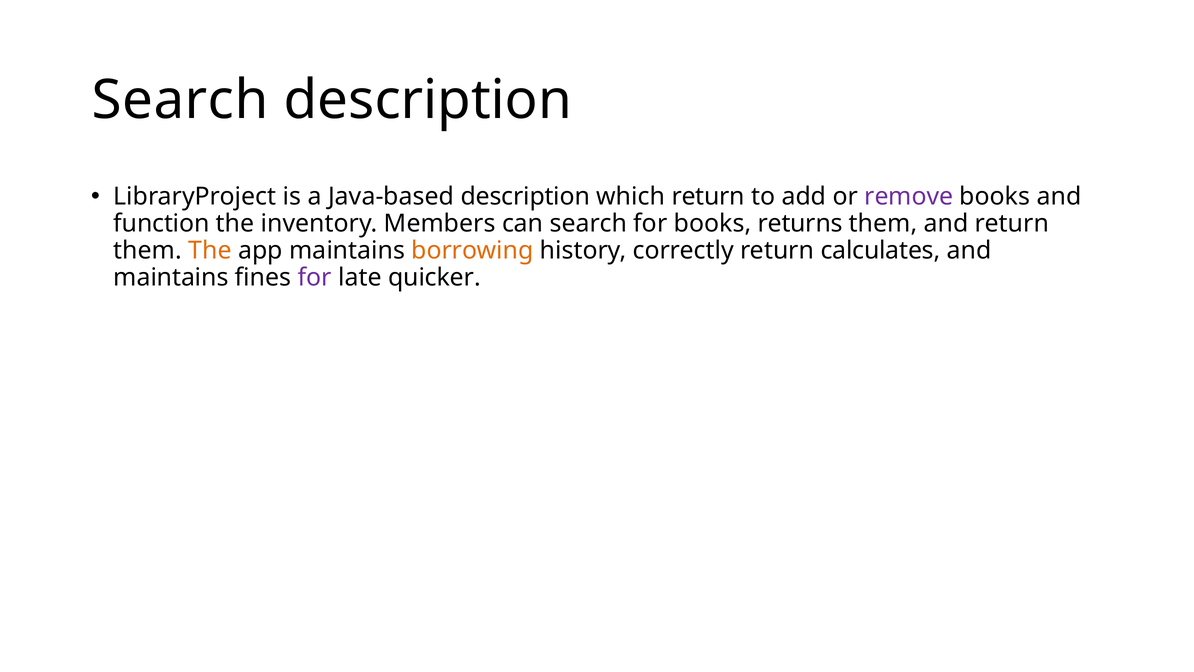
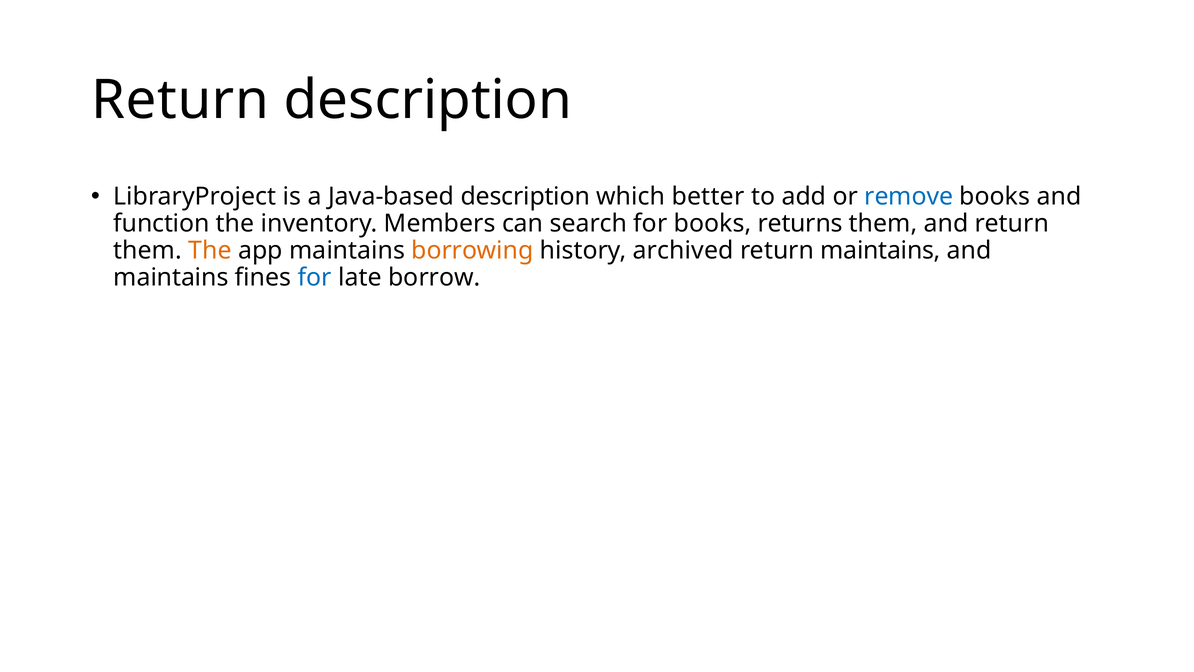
Search at (180, 100): Search -> Return
which return: return -> better
remove colour: purple -> blue
correctly: correctly -> archived
return calculates: calculates -> maintains
for at (315, 277) colour: purple -> blue
quicker: quicker -> borrow
